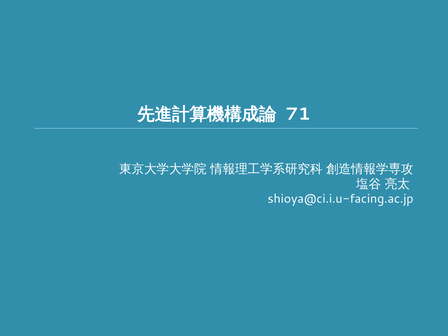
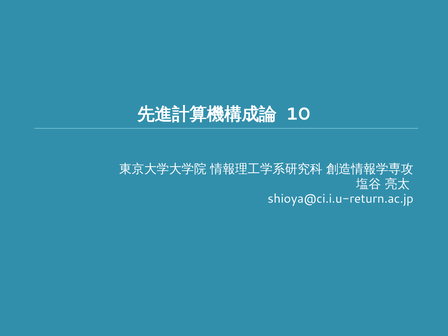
71: 71 -> 10
shioya@ci.i.u-facing.ac.jp: shioya@ci.i.u-facing.ac.jp -> shioya@ci.i.u-return.ac.jp
